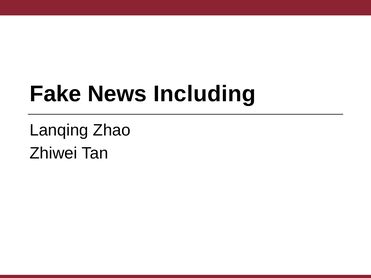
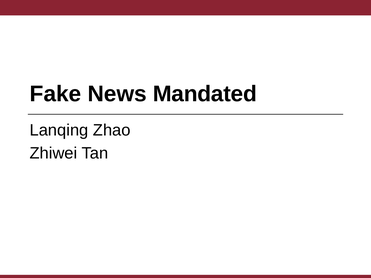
Including: Including -> Mandated
